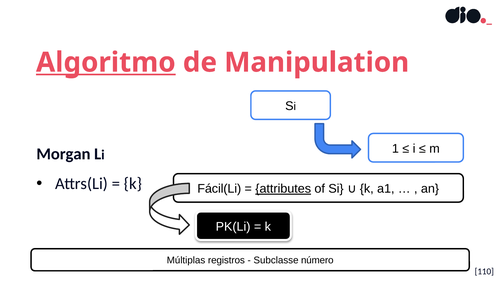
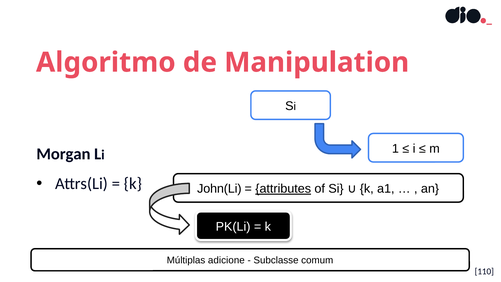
Algoritmo underline: present -> none
Fácil(Li: Fácil(Li -> John(Li
registros: registros -> adicione
número: número -> comum
